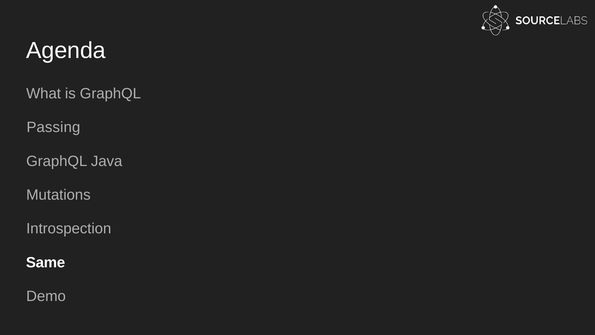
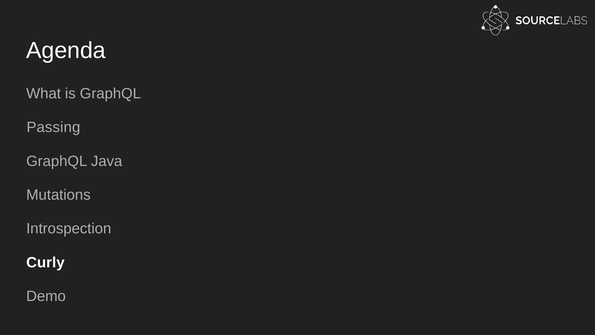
Same: Same -> Curly
